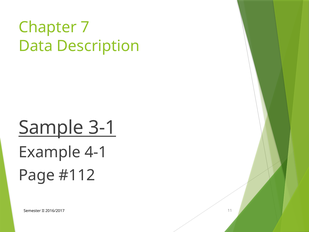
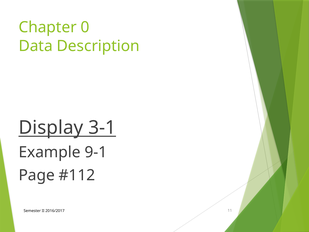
7: 7 -> 0
Sample: Sample -> Display
4-1: 4-1 -> 9-1
